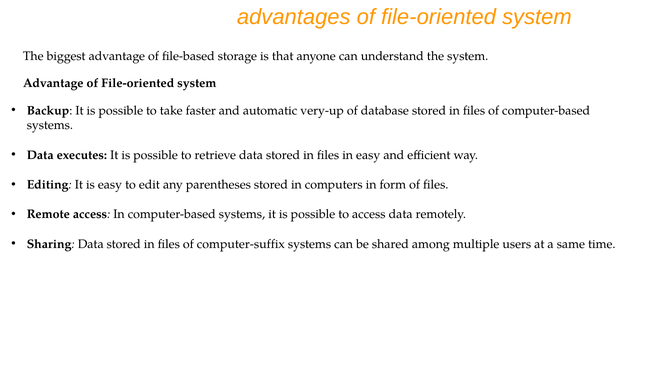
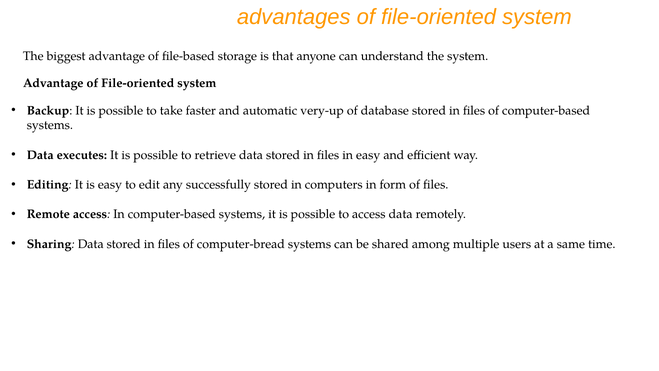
parentheses: parentheses -> successfully
computer-suffix: computer-suffix -> computer-bread
